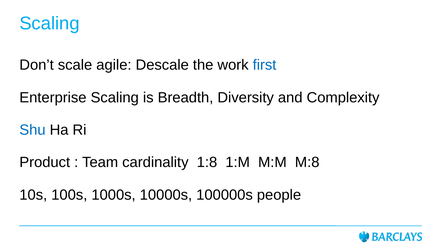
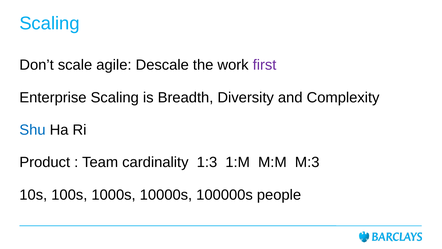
first colour: blue -> purple
1:8: 1:8 -> 1:3
M:8: M:8 -> M:3
